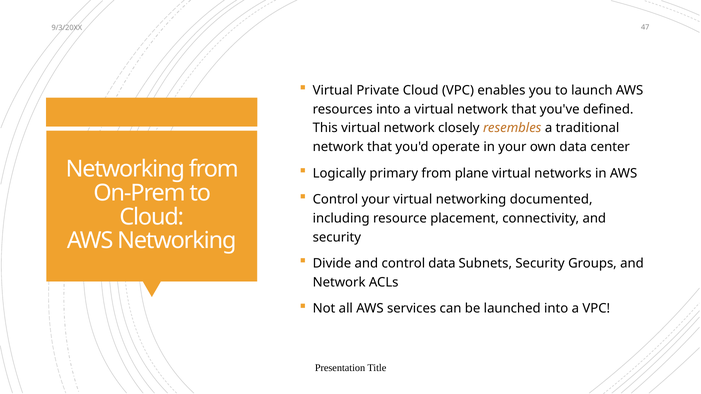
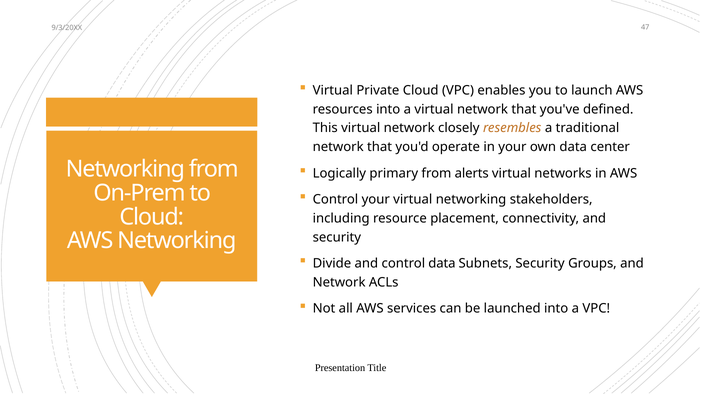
plane: plane -> alerts
documented: documented -> stakeholders
